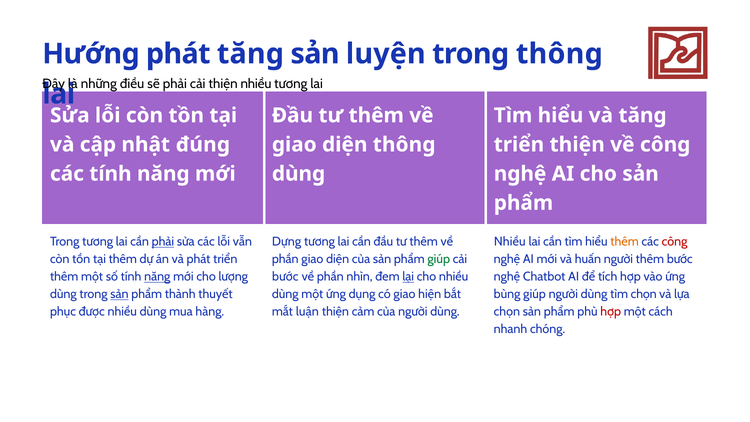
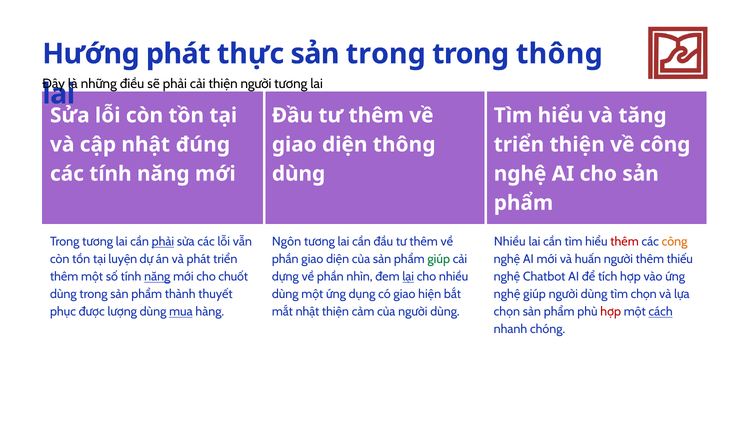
phát tăng: tăng -> thực
sản luyện: luyện -> trong
thiện nhiều: nhiều -> người
Dựng: Dựng -> Ngôn
thêm at (625, 242) colour: orange -> red
công at (675, 242) colour: red -> orange
tại thêm: thêm -> luyện
thêm bước: bước -> thiếu
lượng: lượng -> chuốt
bước at (285, 277): bước -> dựng
sản at (119, 294) underline: present -> none
bùng at (507, 294): bùng -> nghệ
được nhiều: nhiều -> lượng
mua underline: none -> present
mắt luận: luận -> nhật
cách underline: none -> present
